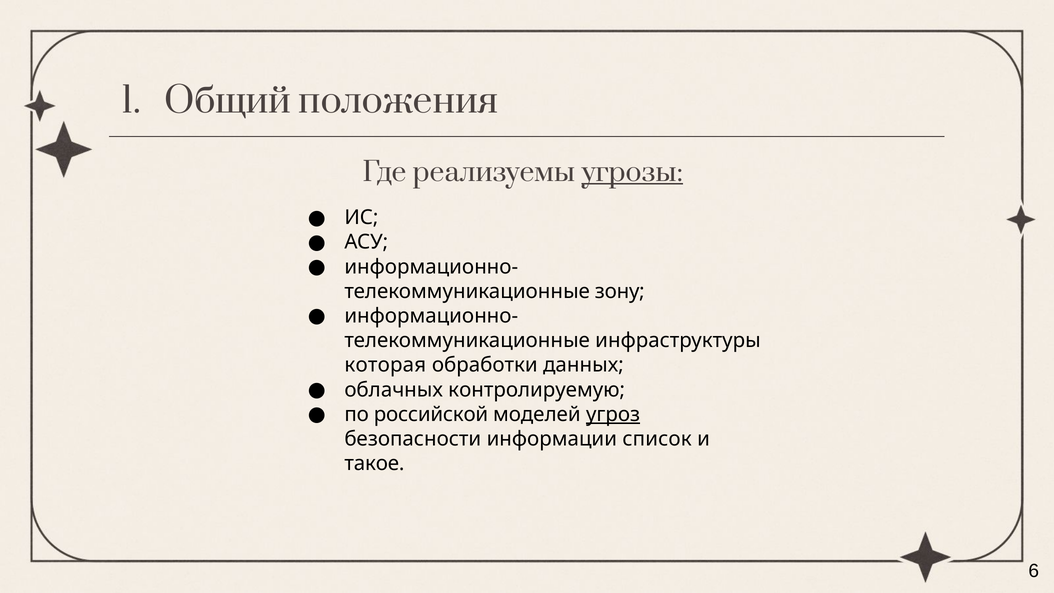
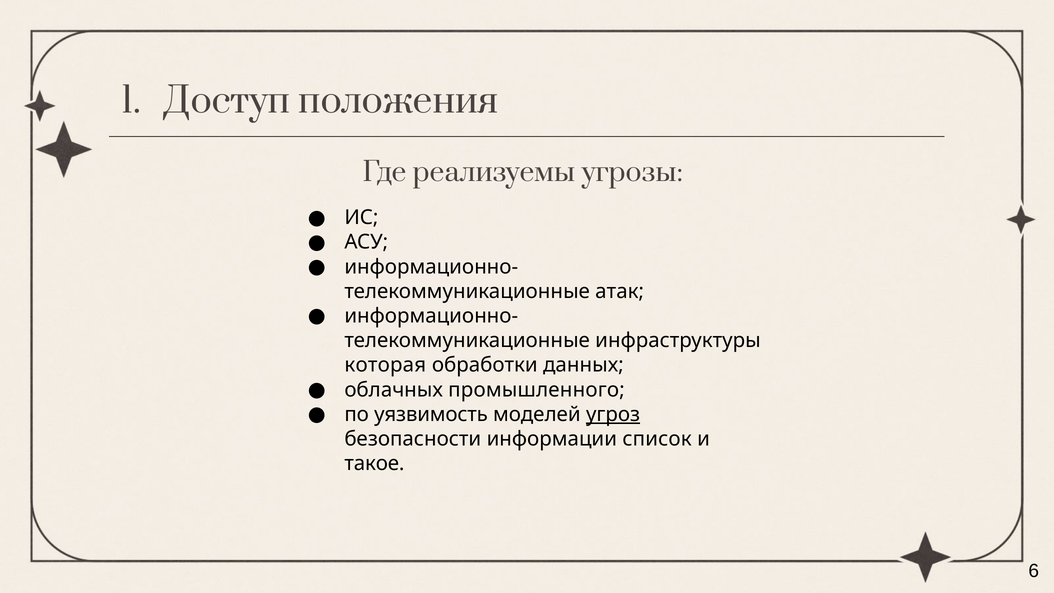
Общий: Общий -> Доступ
угрозы underline: present -> none
зону: зону -> атак
контролируемую: контролируемую -> промышленного
российской: российской -> уязвимость
